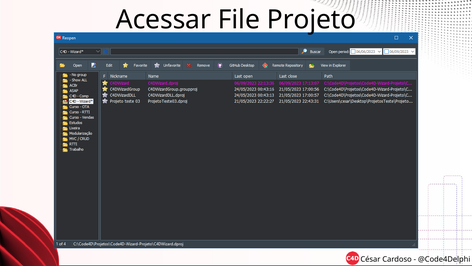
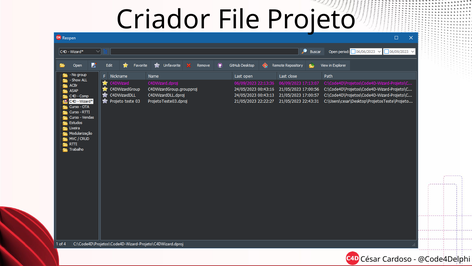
Acessar: Acessar -> Criador
